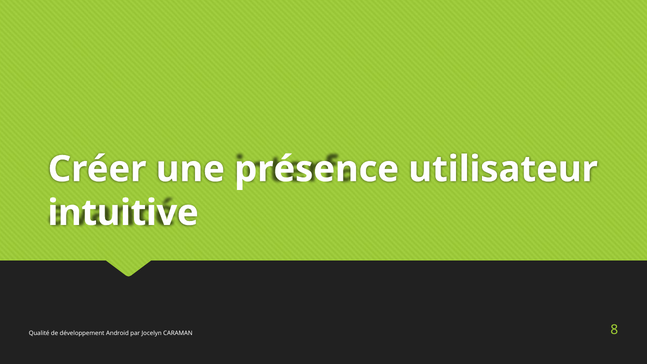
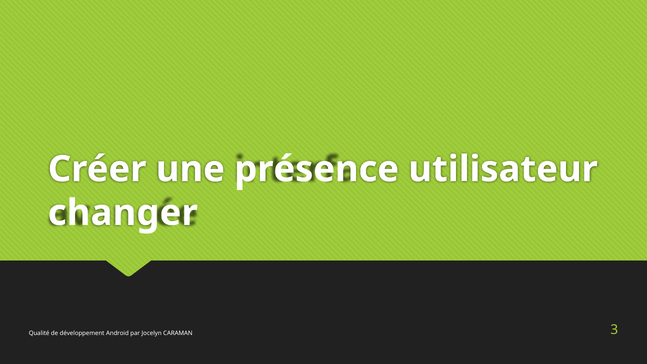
intuitive: intuitive -> changer
8: 8 -> 3
